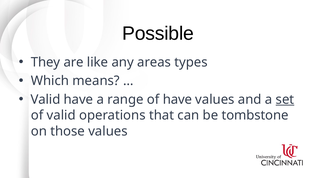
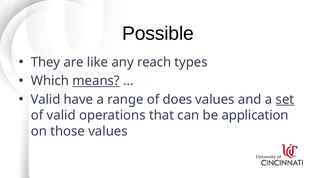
areas: areas -> reach
means underline: none -> present
of have: have -> does
tombstone: tombstone -> application
